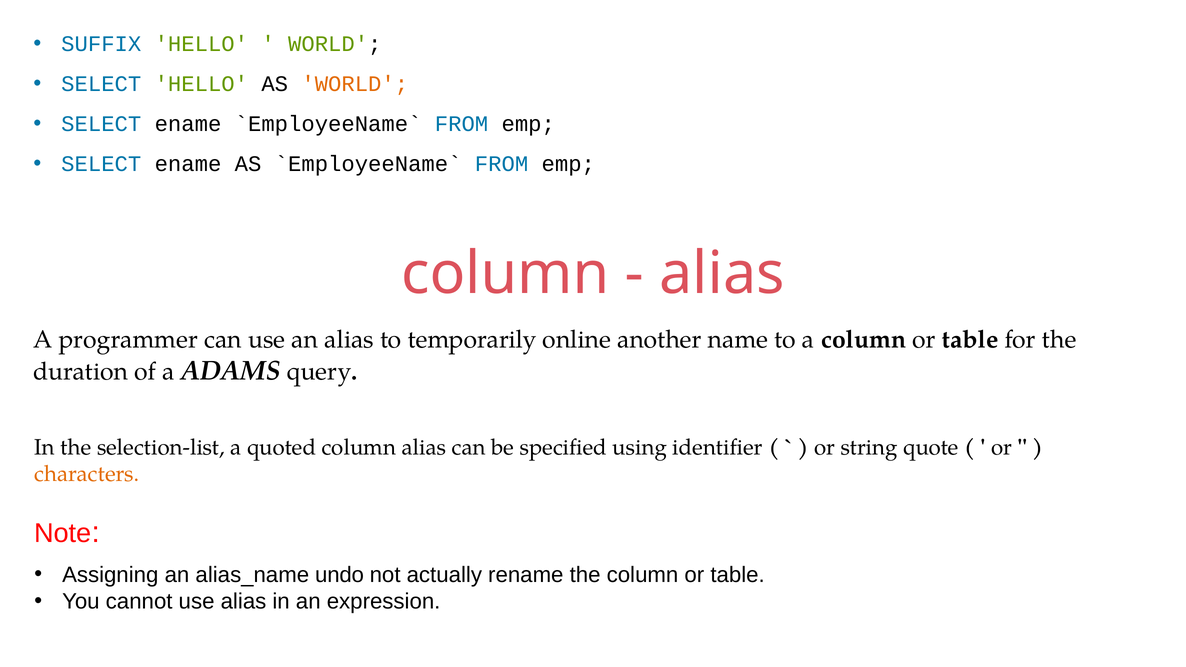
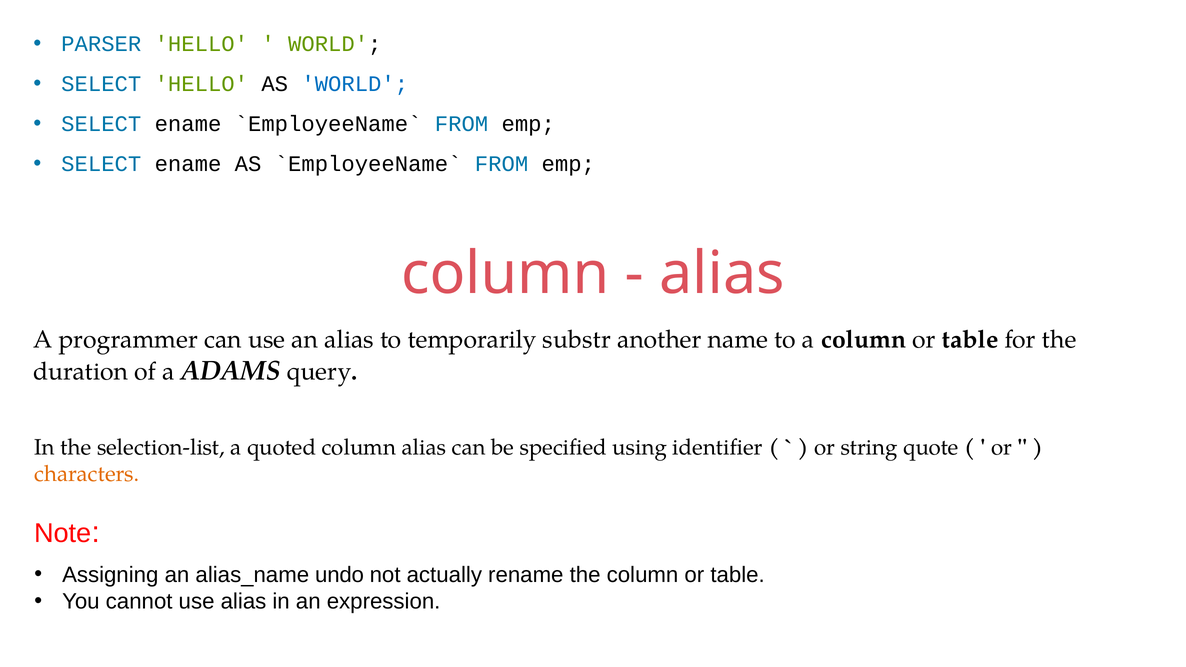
SUFFIX: SUFFIX -> PARSER
WORLD at (355, 84) colour: orange -> blue
online: online -> substr
